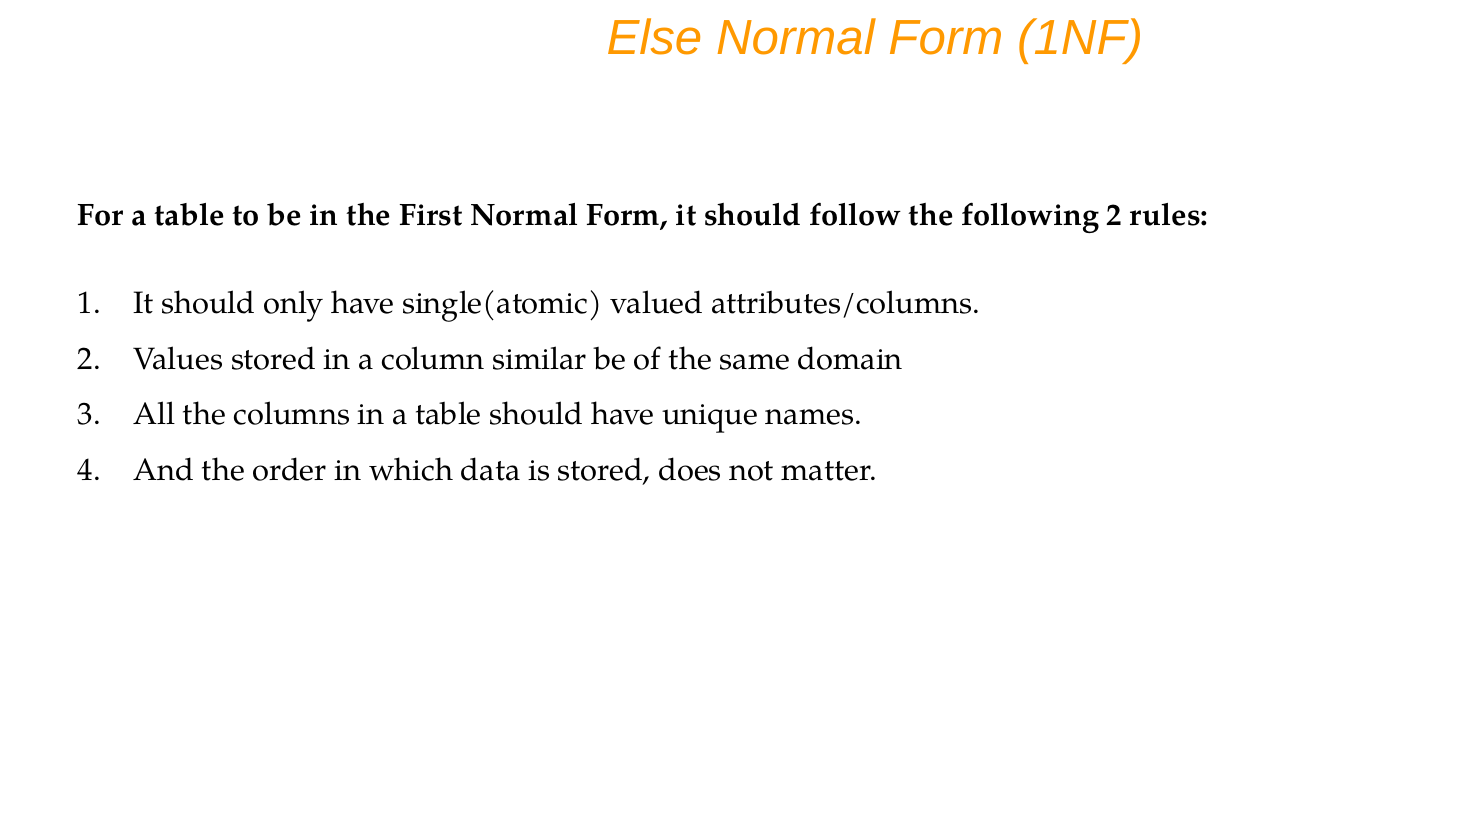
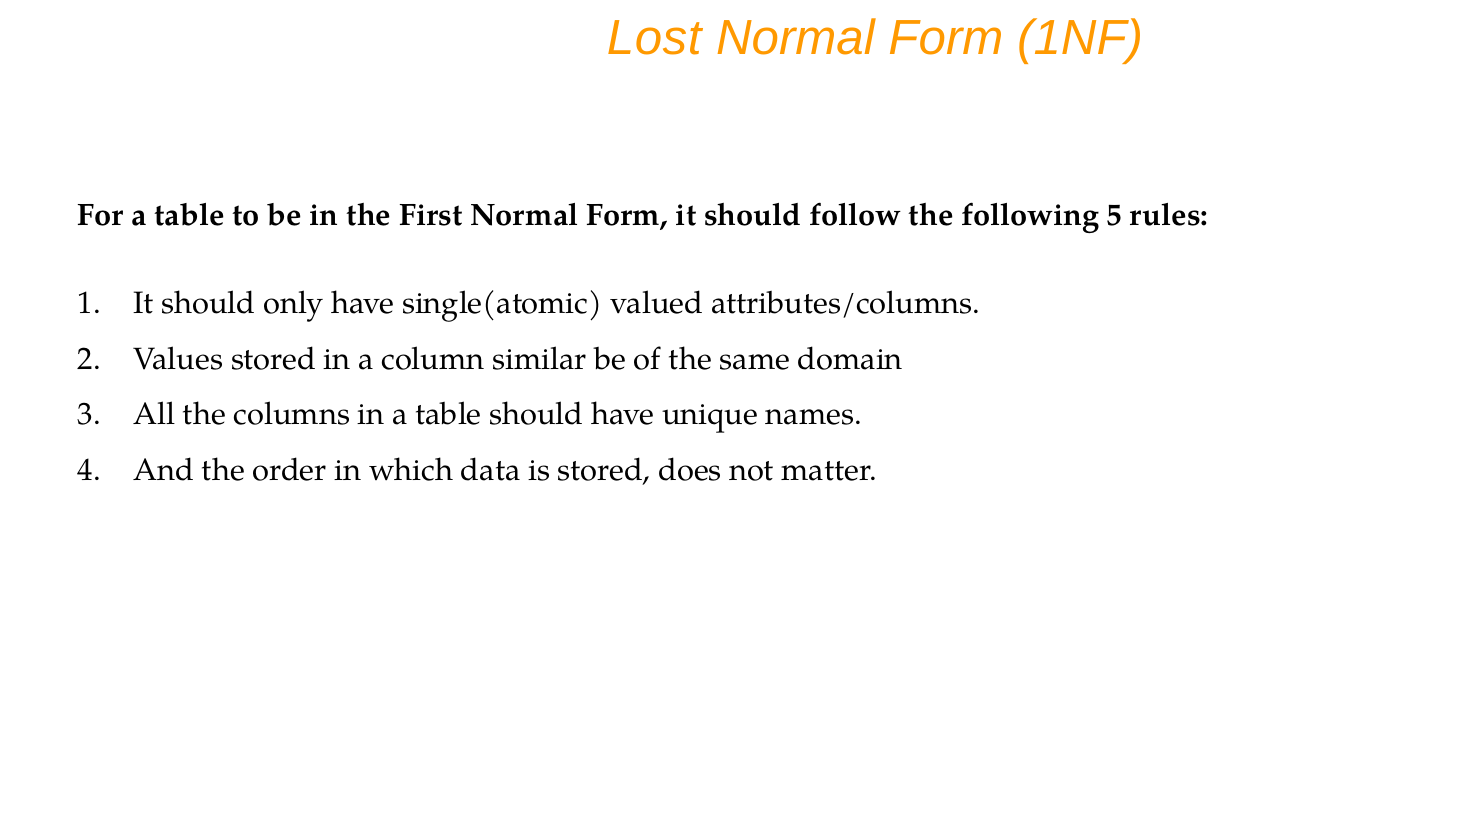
Else: Else -> Lost
following 2: 2 -> 5
